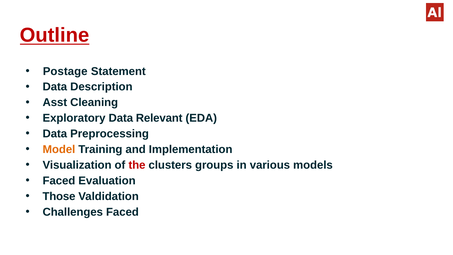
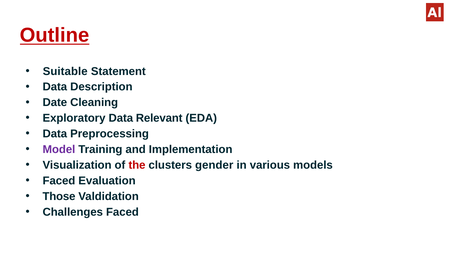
Postage: Postage -> Suitable
Asst: Asst -> Date
Model colour: orange -> purple
groups: groups -> gender
